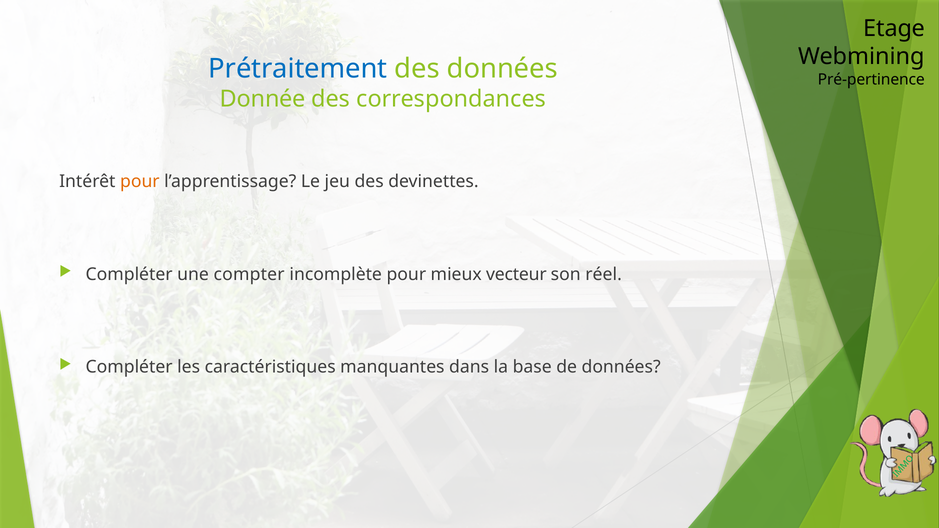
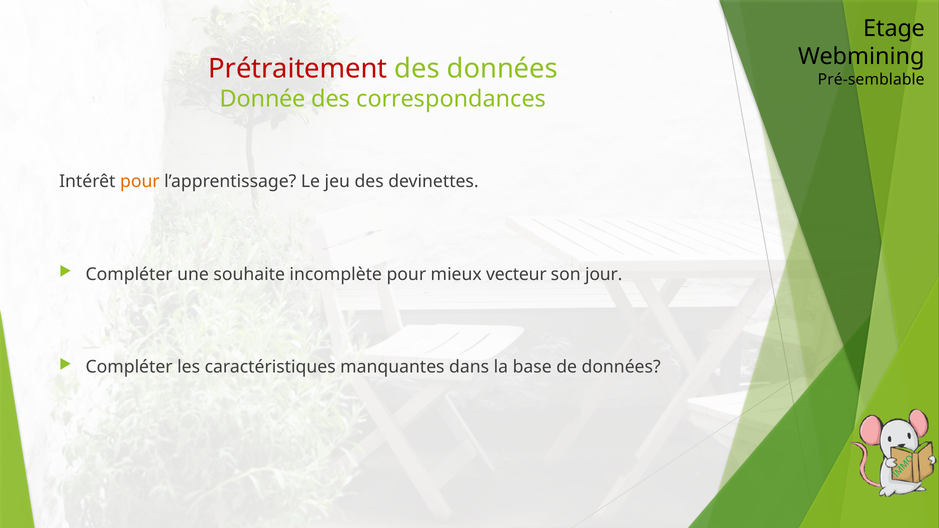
Prétraitement colour: blue -> red
Pré-pertinence: Pré-pertinence -> Pré-semblable
compter: compter -> souhaite
réel: réel -> jour
